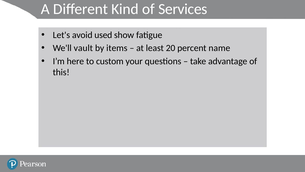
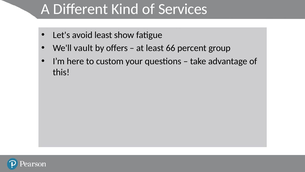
avoid used: used -> least
items: items -> offers
20: 20 -> 66
name: name -> group
